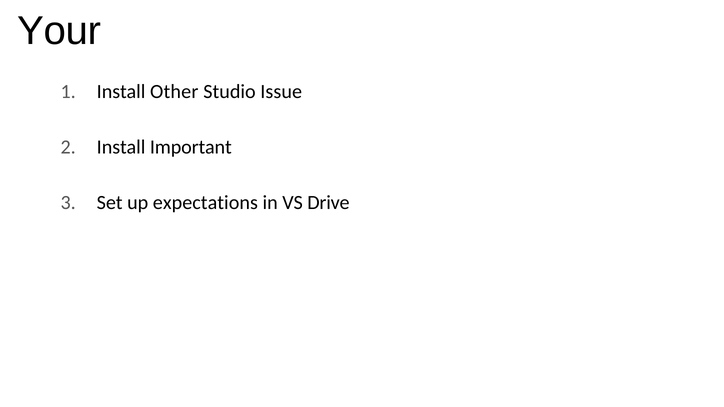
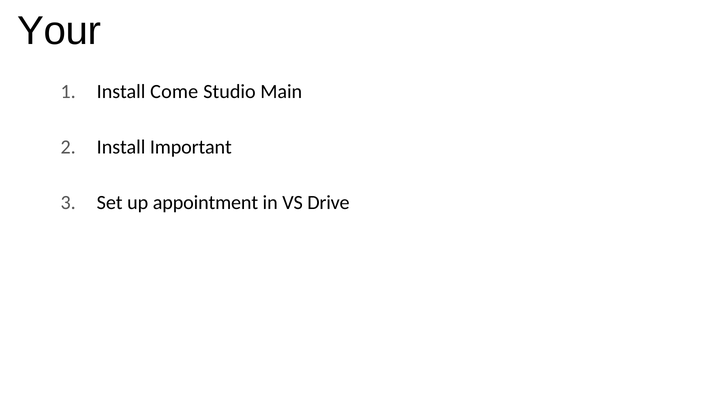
Other: Other -> Come
Issue: Issue -> Main
expectations: expectations -> appointment
